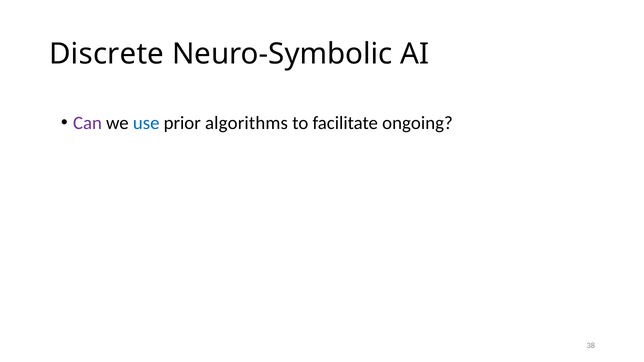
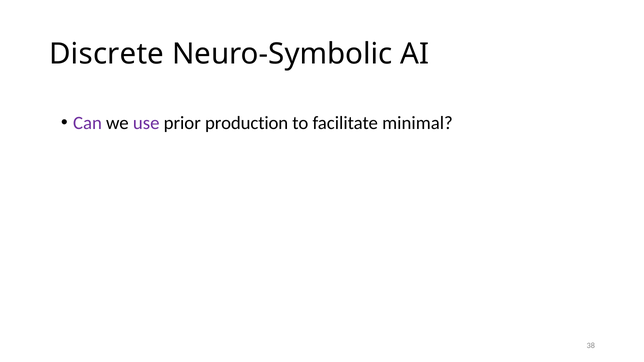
use colour: blue -> purple
algorithms: algorithms -> production
ongoing: ongoing -> minimal
